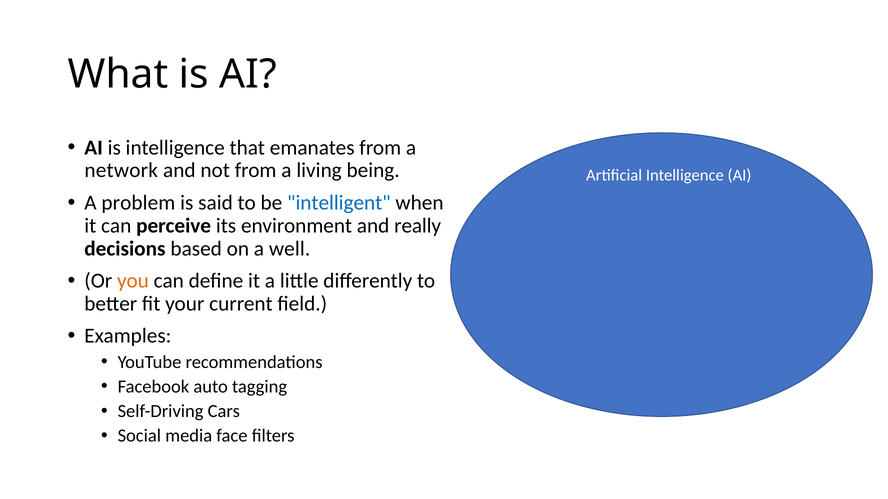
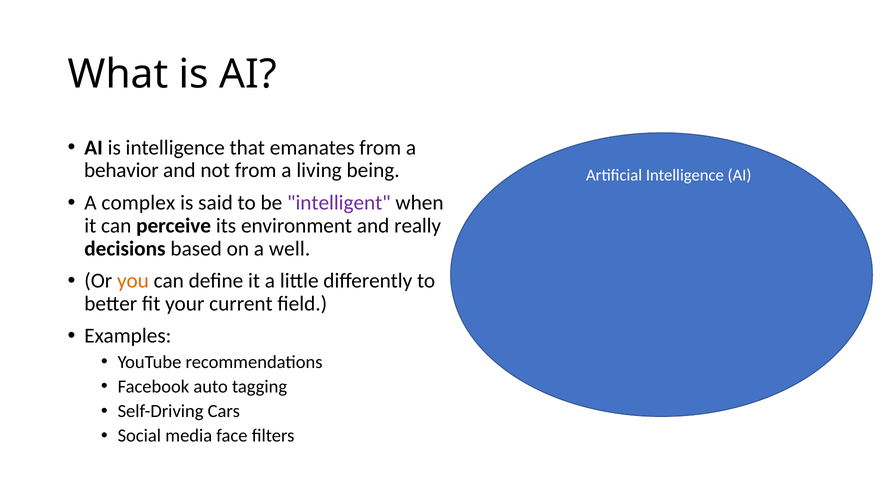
network: network -> behavior
problem: problem -> complex
intelligent colour: blue -> purple
